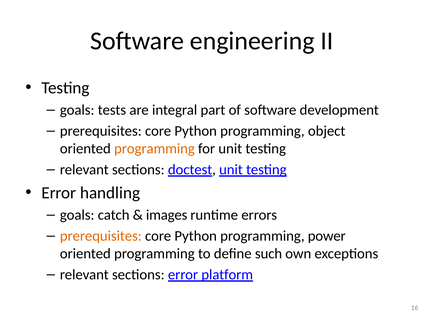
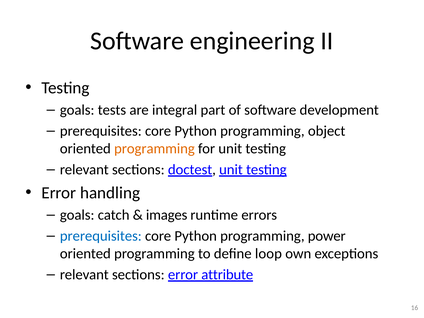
prerequisites at (101, 236) colour: orange -> blue
such: such -> loop
platform: platform -> attribute
